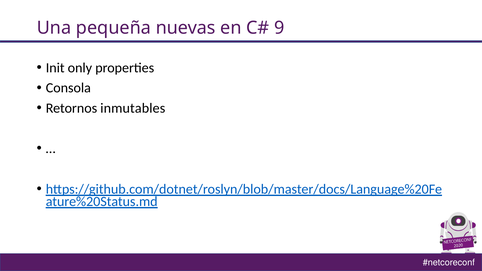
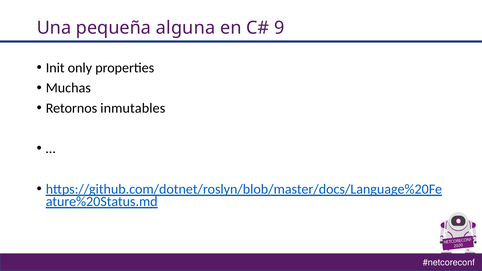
nuevas: nuevas -> alguna
Consola: Consola -> Muchas
